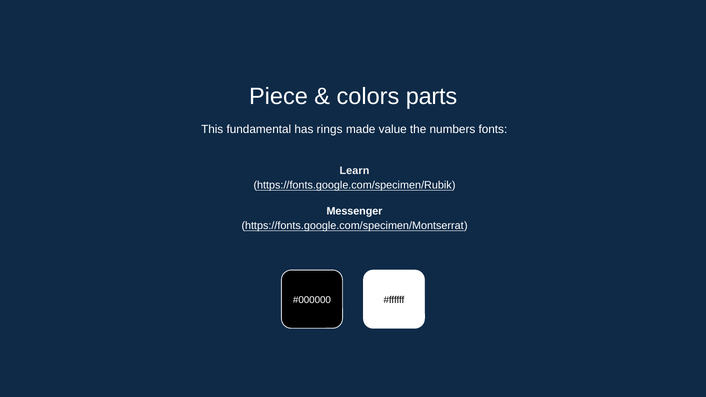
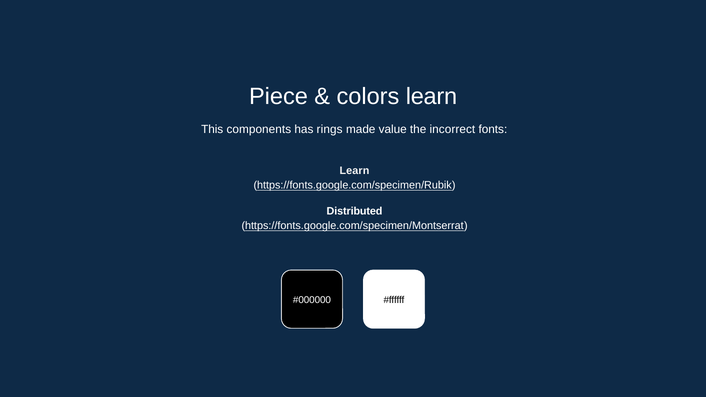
colors parts: parts -> learn
fundamental: fundamental -> components
numbers: numbers -> incorrect
Messenger: Messenger -> Distributed
